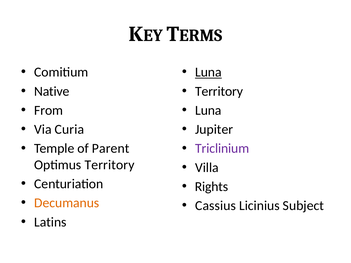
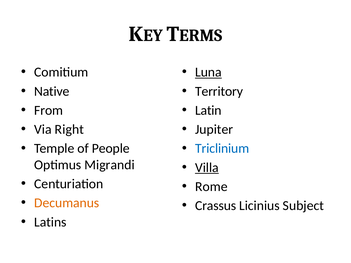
Luna at (208, 110): Luna -> Latin
Curia: Curia -> Right
Parent: Parent -> People
Triclinium colour: purple -> blue
Optimus Territory: Territory -> Migrandi
Villa underline: none -> present
Rights: Rights -> Rome
Cassius: Cassius -> Crassus
